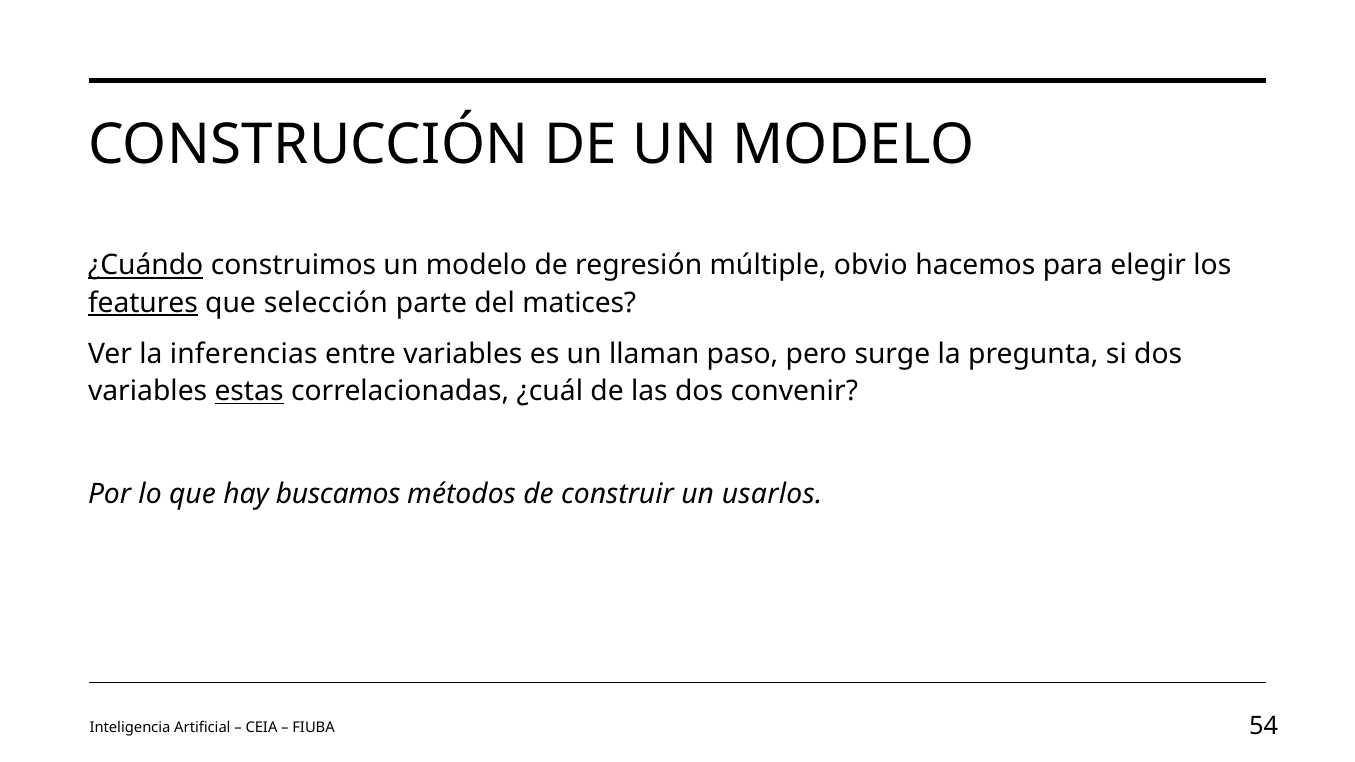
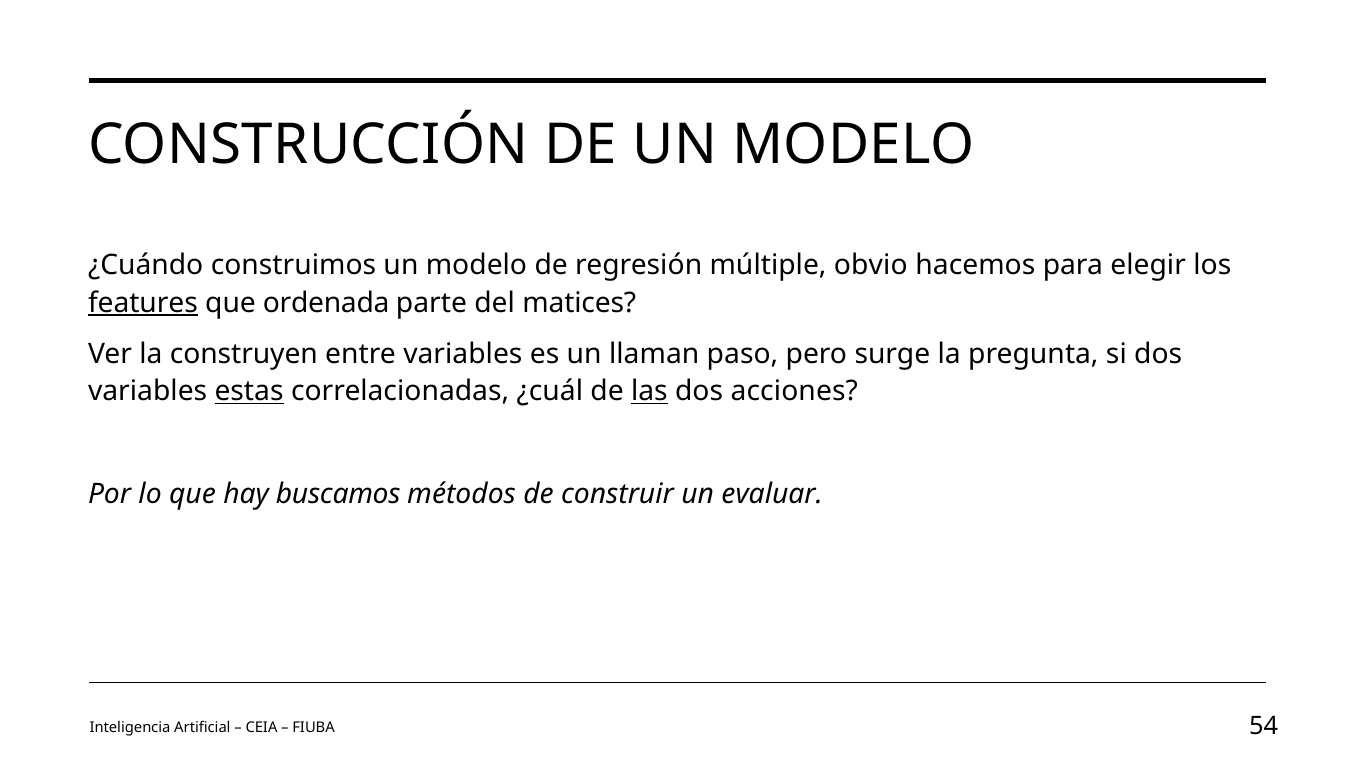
¿Cuándo underline: present -> none
selección: selección -> ordenada
inferencias: inferencias -> construyen
las underline: none -> present
convenir: convenir -> acciones
usarlos: usarlos -> evaluar
